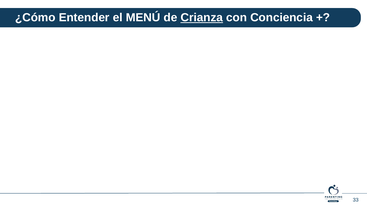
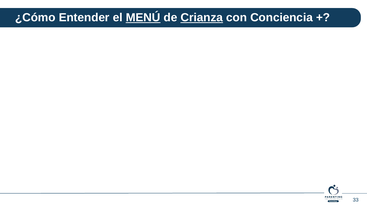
MENÚ underline: none -> present
